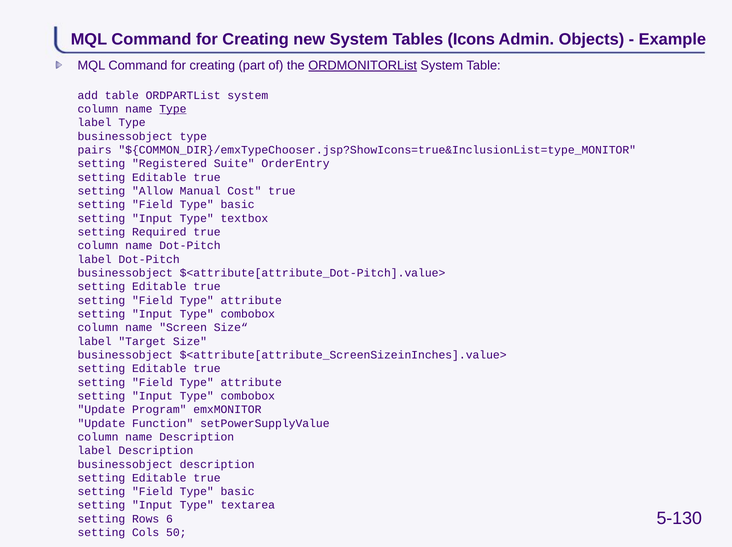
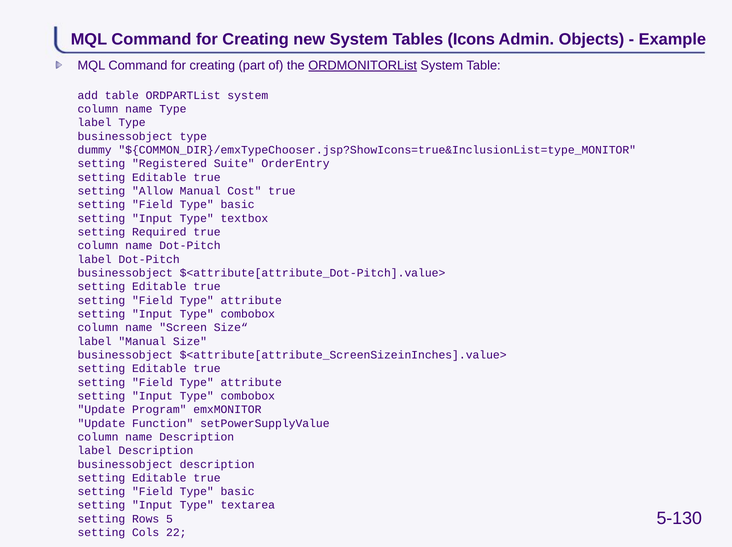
Type at (173, 109) underline: present -> none
pairs: pairs -> dummy
label Target: Target -> Manual
6: 6 -> 5
50: 50 -> 22
